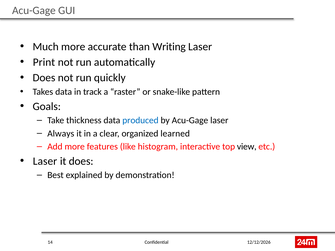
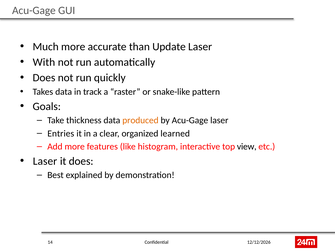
Writing: Writing -> Update
Print: Print -> With
produced colour: blue -> orange
Always: Always -> Entries
